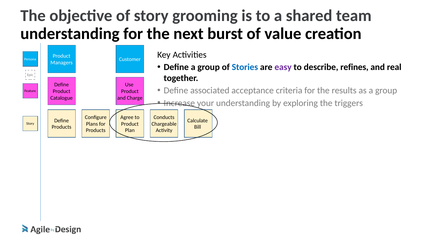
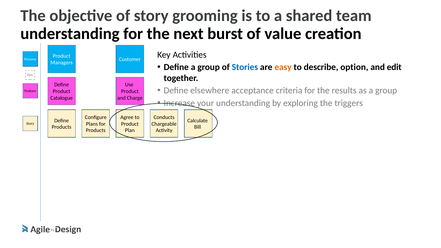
easy colour: purple -> orange
refines: refines -> option
real: real -> edit
associated: associated -> elsewhere
